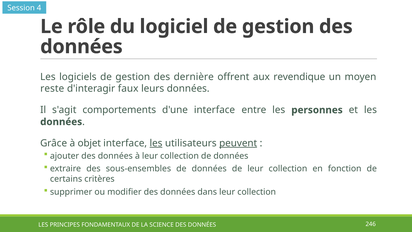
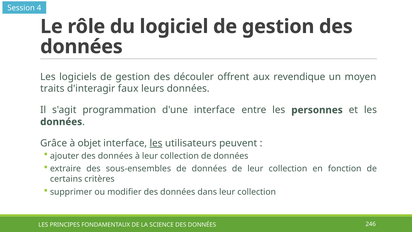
dernière: dernière -> découler
reste: reste -> traits
comportements: comportements -> programmation
peuvent underline: present -> none
